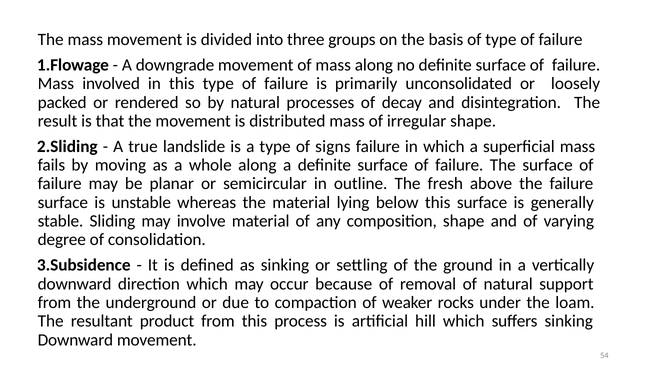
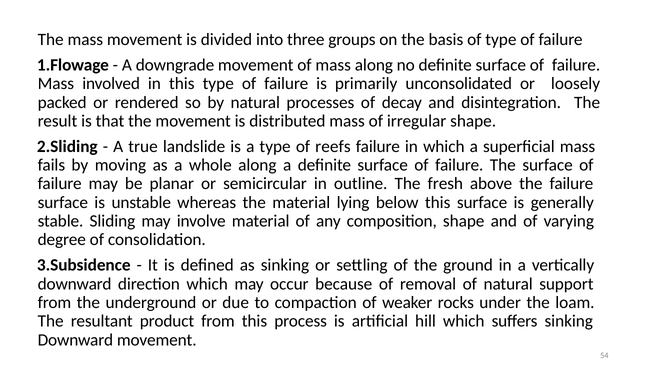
signs: signs -> reefs
